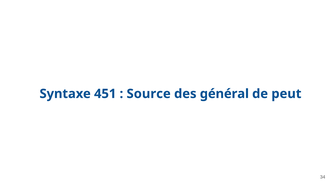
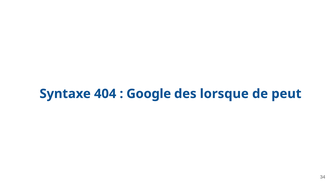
451: 451 -> 404
Source: Source -> Google
général: général -> lorsque
